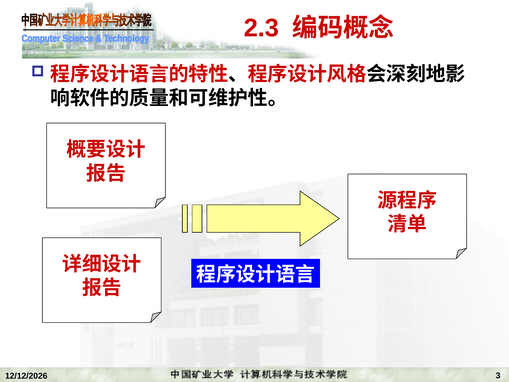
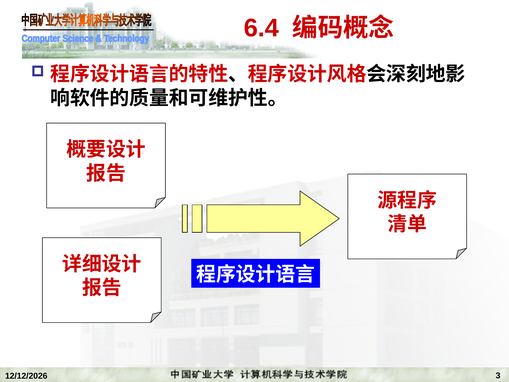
2.3: 2.3 -> 6.4
